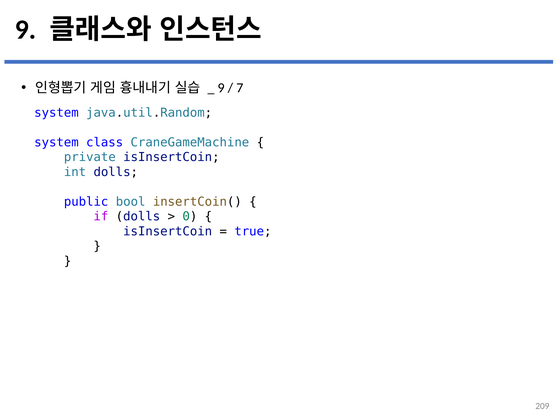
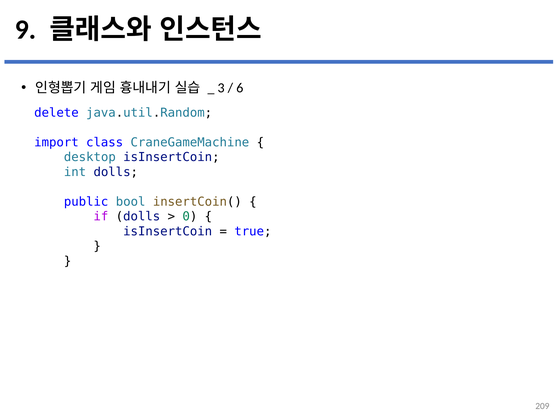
9 at (221, 88): 9 -> 3
7: 7 -> 6
system at (56, 113): system -> delete
system at (56, 142): system -> import
private: private -> desktop
